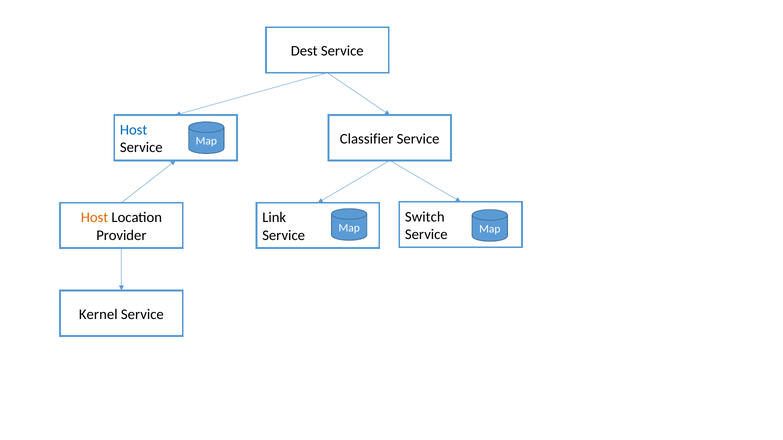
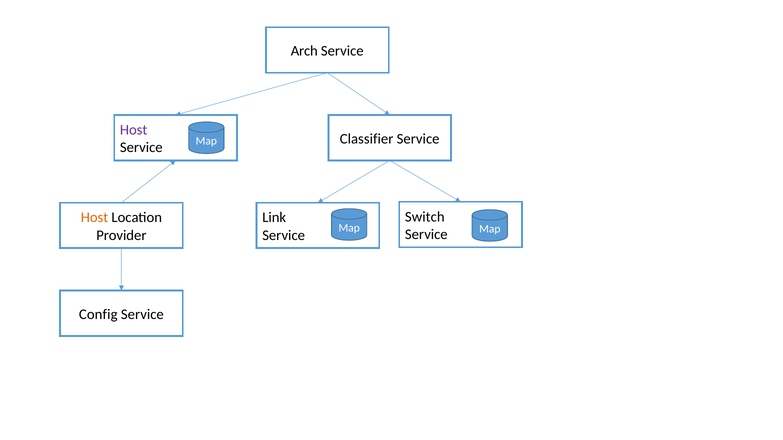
Dest: Dest -> Arch
Host at (134, 130) colour: blue -> purple
Kernel: Kernel -> Config
